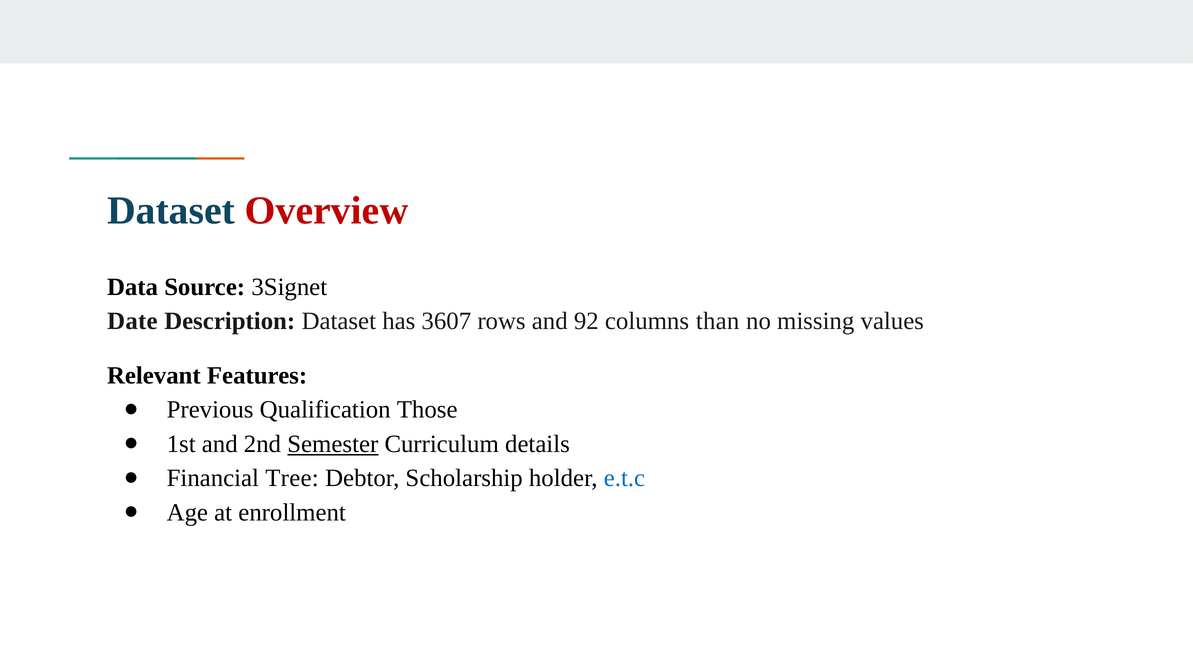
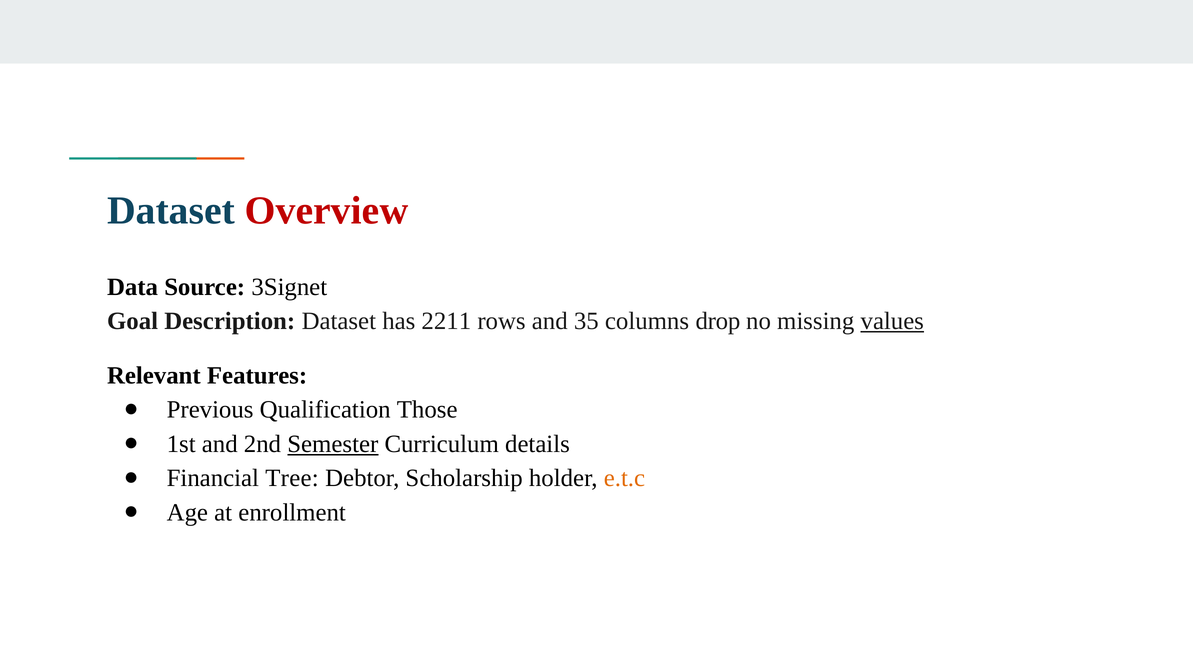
Date: Date -> Goal
3607: 3607 -> 2211
92: 92 -> 35
than: than -> drop
values underline: none -> present
e.t.c colour: blue -> orange
